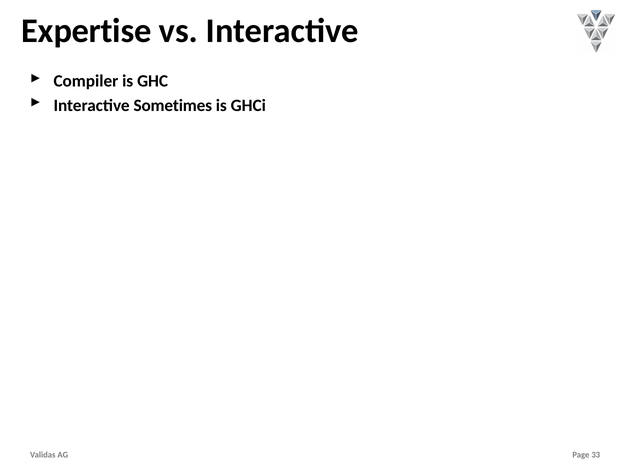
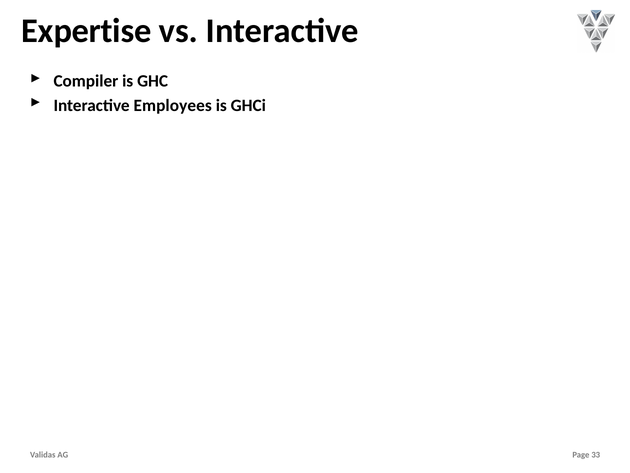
Sometimes: Sometimes -> Employees
